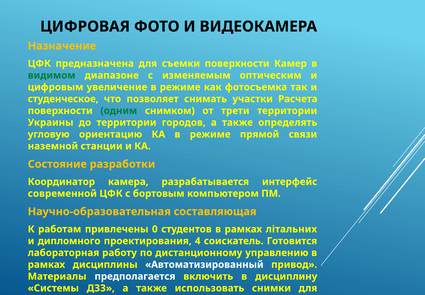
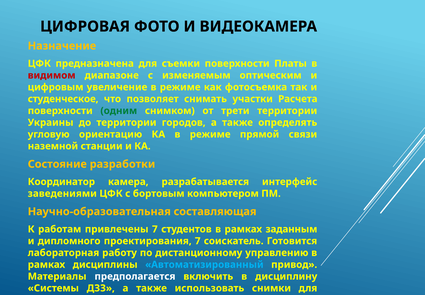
Камер: Камер -> Платы
видимом colour: green -> red
современной: современной -> заведениями
привлечены 0: 0 -> 7
літальних: літальних -> заданным
проектирования 4: 4 -> 7
Автоматизированный colour: white -> light blue
